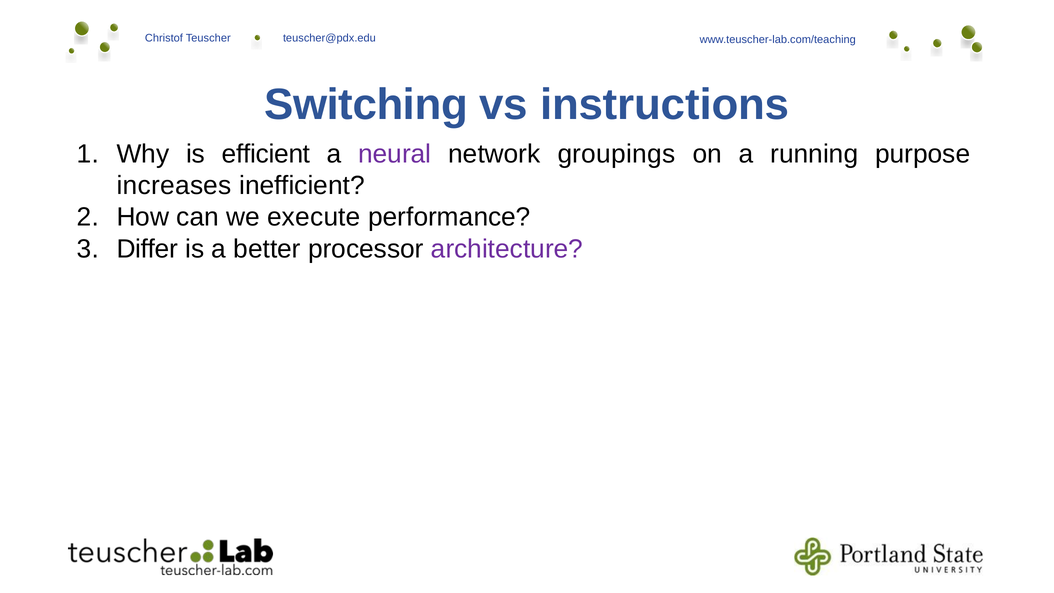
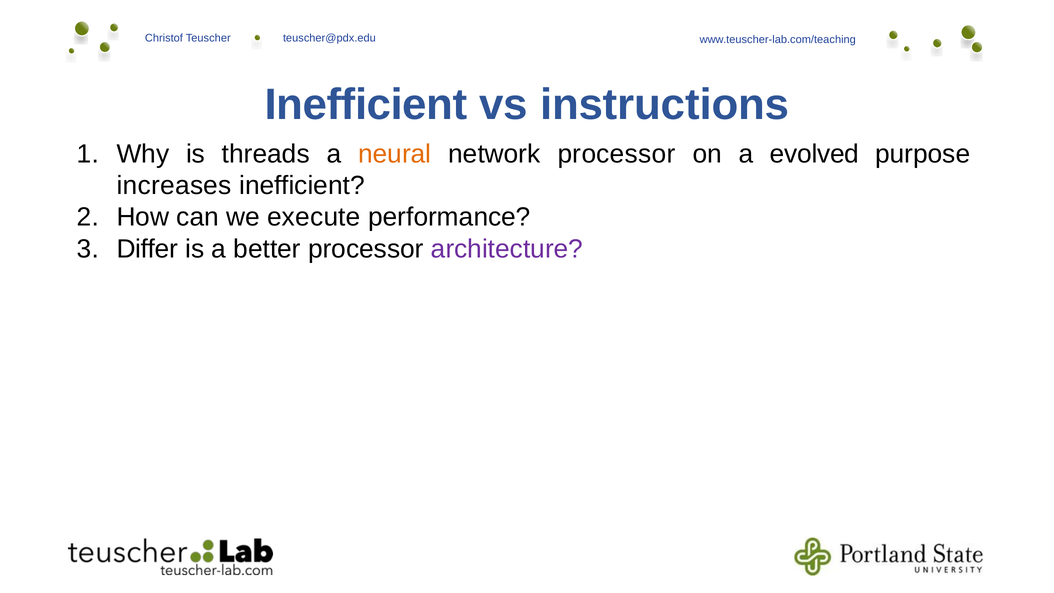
Switching at (366, 105): Switching -> Inefficient
efficient: efficient -> threads
neural colour: purple -> orange
network groupings: groupings -> processor
running: running -> evolved
